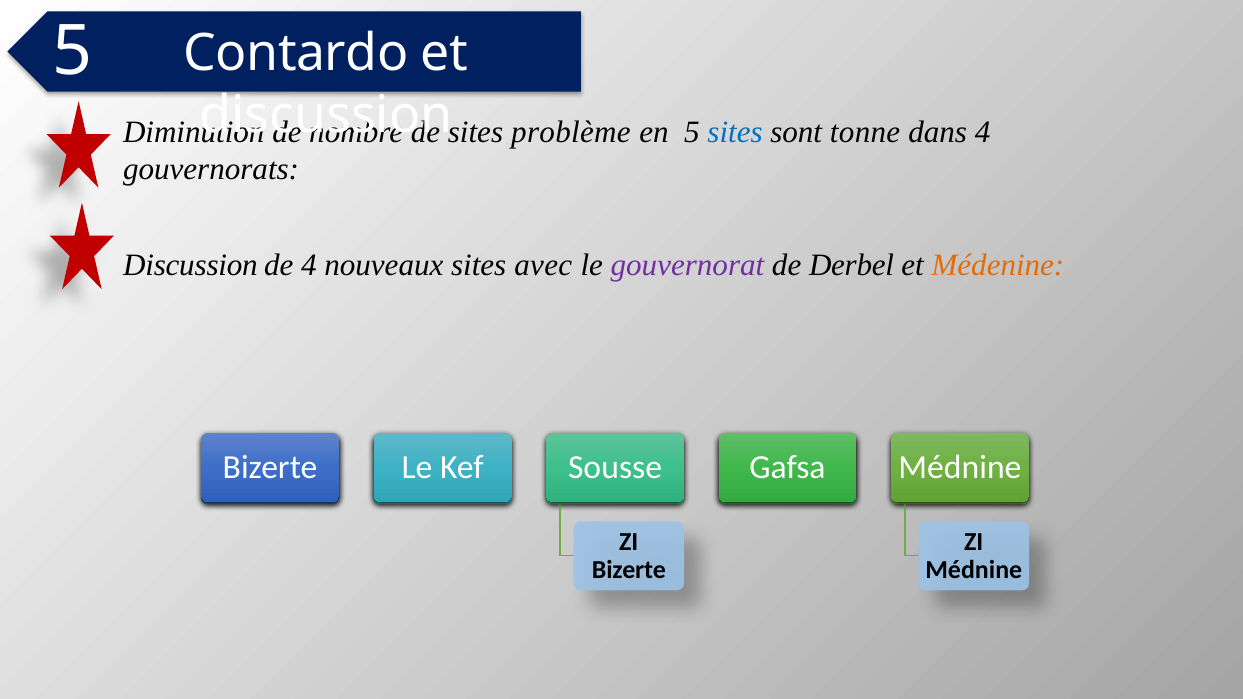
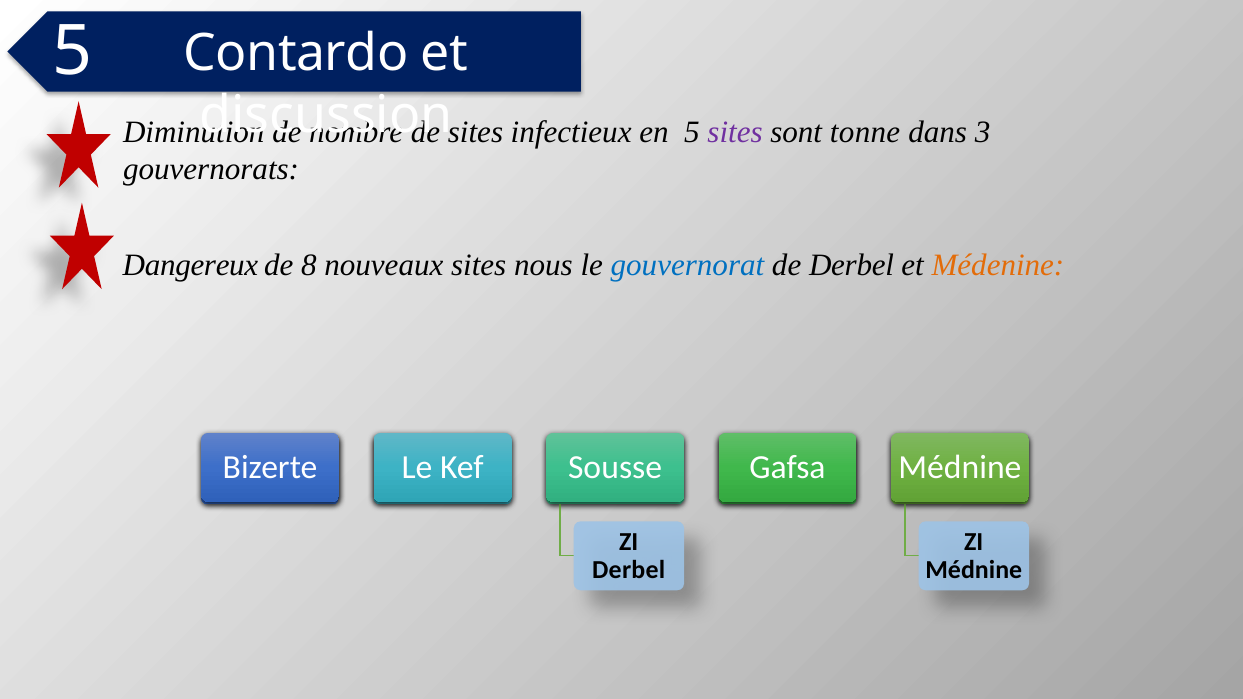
problème: problème -> infectieux
sites at (735, 132) colour: blue -> purple
dans 4: 4 -> 3
Discussion at (190, 266): Discussion -> Dangereux
de 4: 4 -> 8
avec: avec -> nous
gouvernorat colour: purple -> blue
Bizerte at (629, 570): Bizerte -> Derbel
